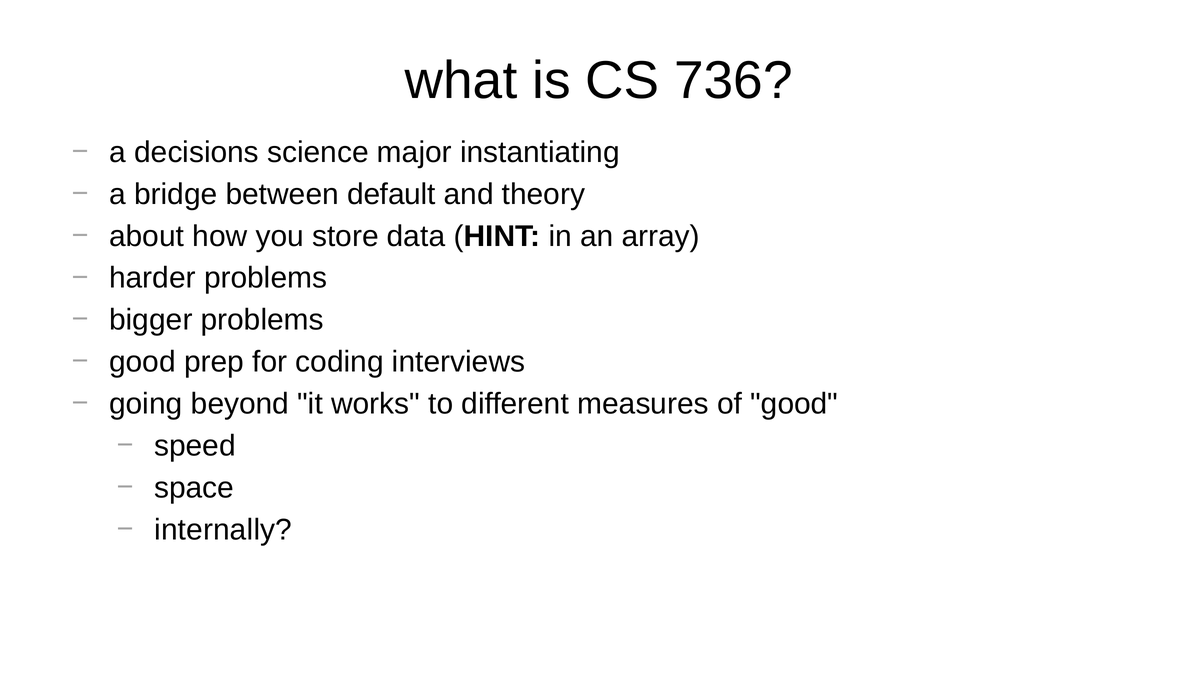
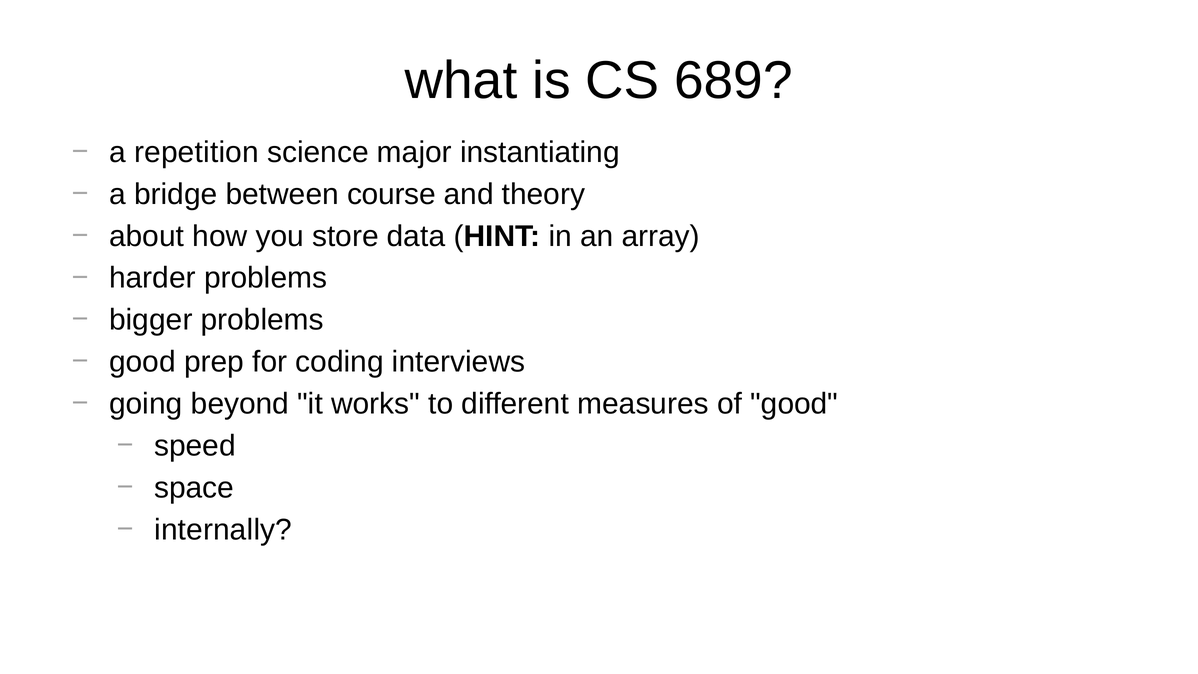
736: 736 -> 689
decisions: decisions -> repetition
default: default -> course
